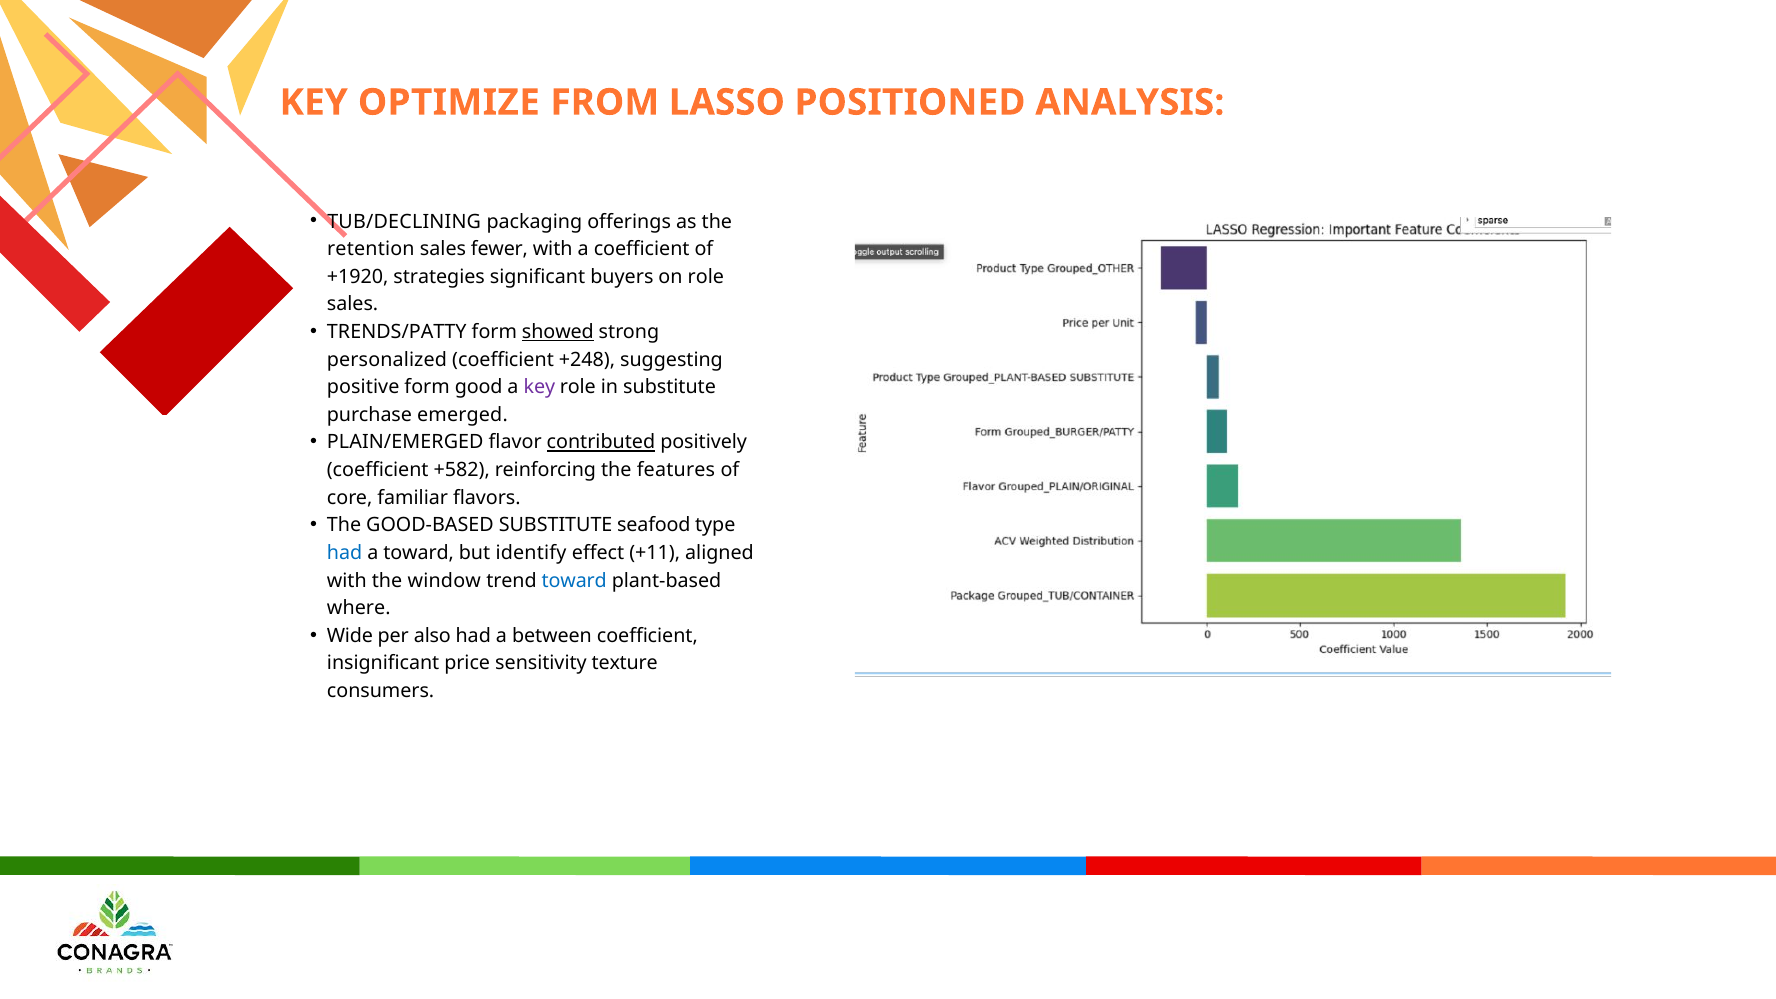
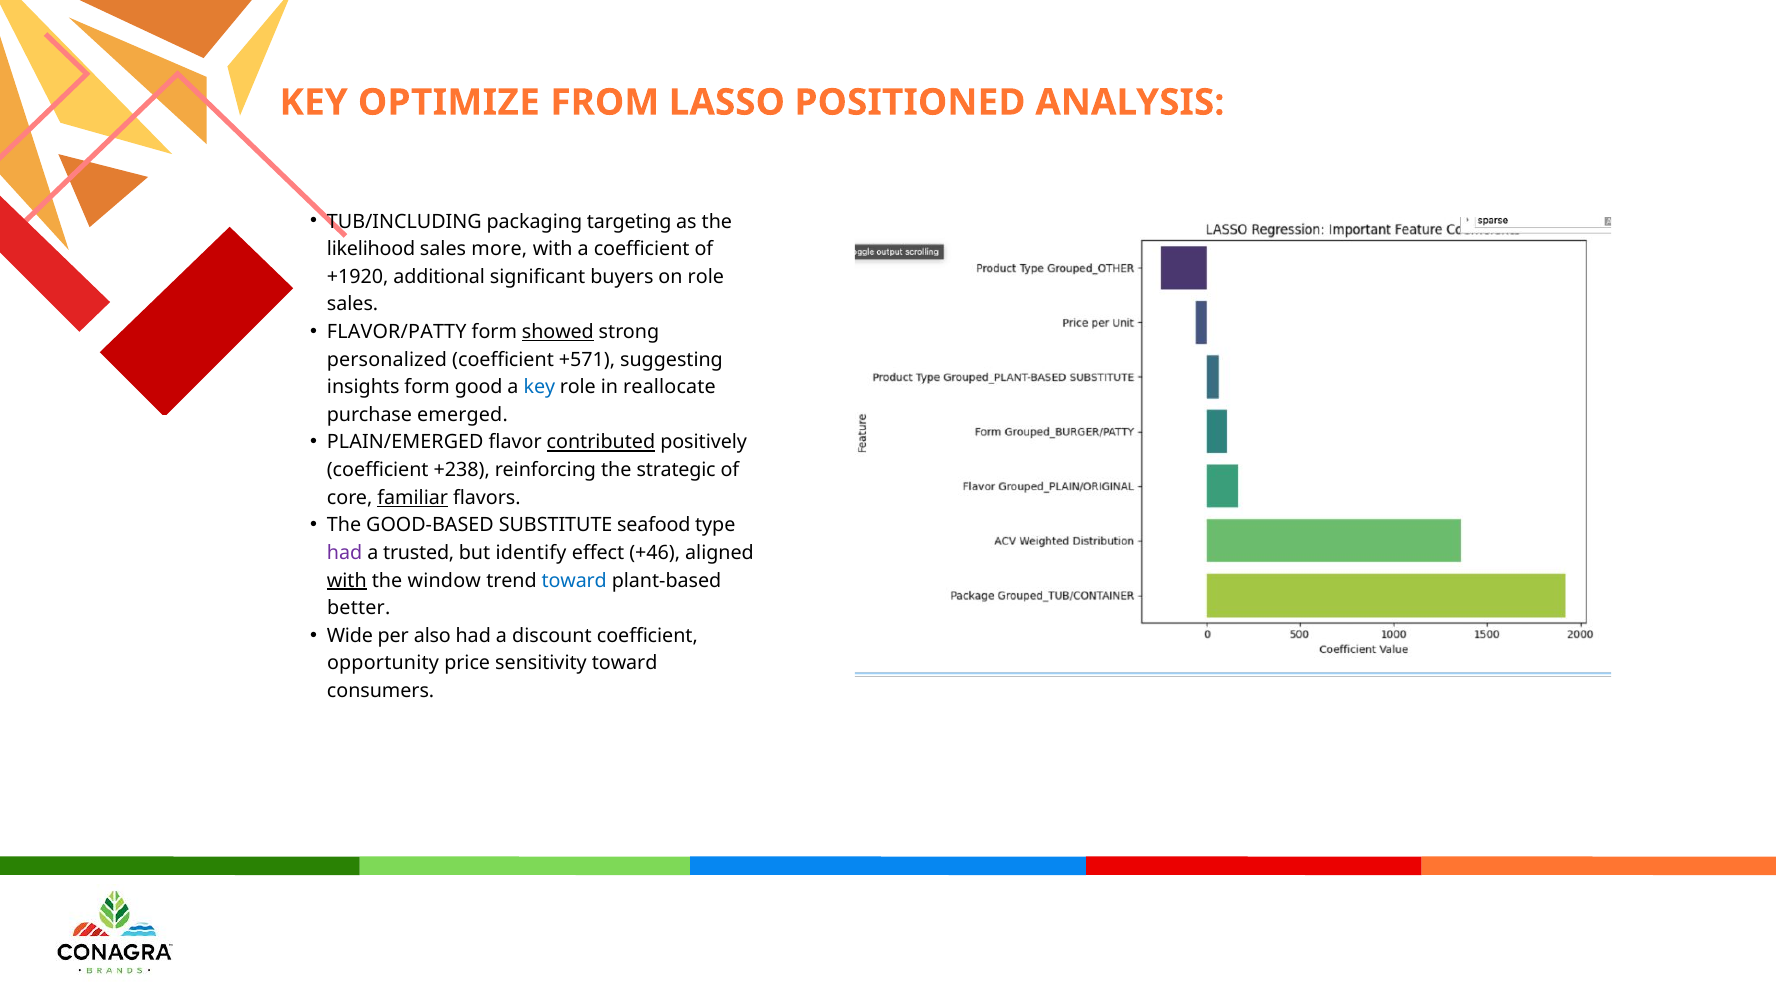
TUB/DECLINING: TUB/DECLINING -> TUB/INCLUDING
offerings: offerings -> targeting
retention: retention -> likelihood
fewer: fewer -> more
strategies: strategies -> additional
TRENDS/PATTY: TRENDS/PATTY -> FLAVOR/PATTY
+248: +248 -> +571
positive: positive -> insights
key at (539, 387) colour: purple -> blue
in substitute: substitute -> reallocate
+582: +582 -> +238
features: features -> strategic
familiar underline: none -> present
had at (345, 553) colour: blue -> purple
a toward: toward -> trusted
+11: +11 -> +46
with at (347, 581) underline: none -> present
where: where -> better
between: between -> discount
insignificant: insignificant -> opportunity
sensitivity texture: texture -> toward
